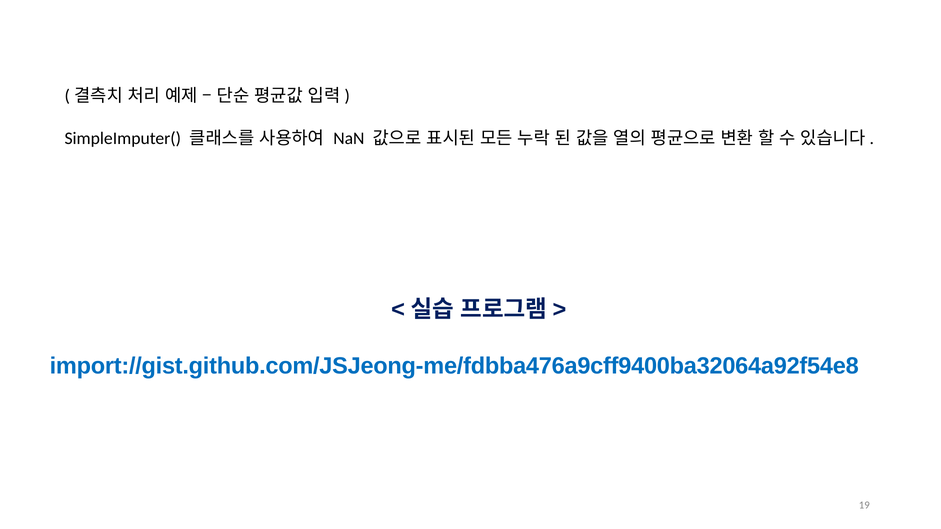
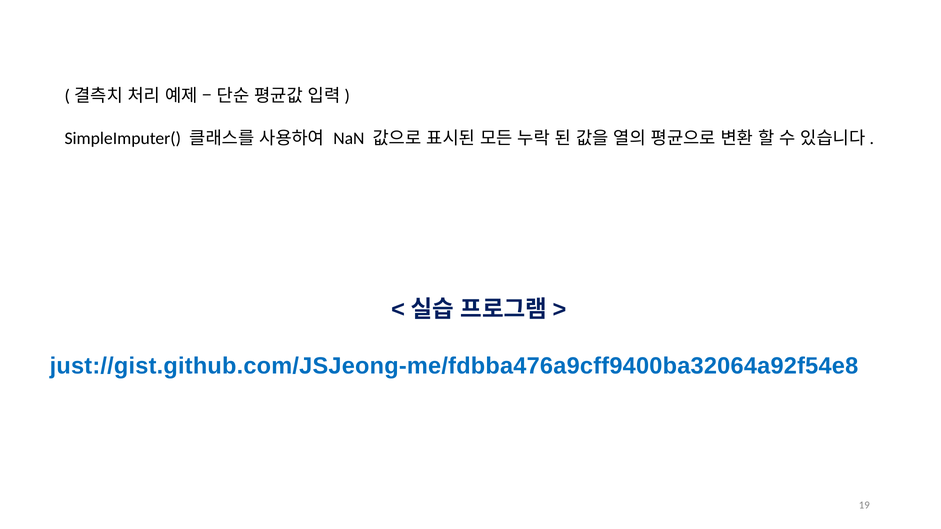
import://gist.github.com/JSJeong-me/fdbba476a9cff9400ba32064a92f54e8: import://gist.github.com/JSJeong-me/fdbba476a9cff9400ba32064a92f54e8 -> just://gist.github.com/JSJeong-me/fdbba476a9cff9400ba32064a92f54e8
